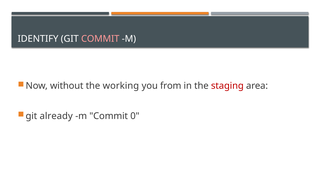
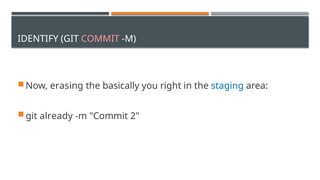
without: without -> erasing
working: working -> basically
from: from -> right
staging colour: red -> blue
0: 0 -> 2
